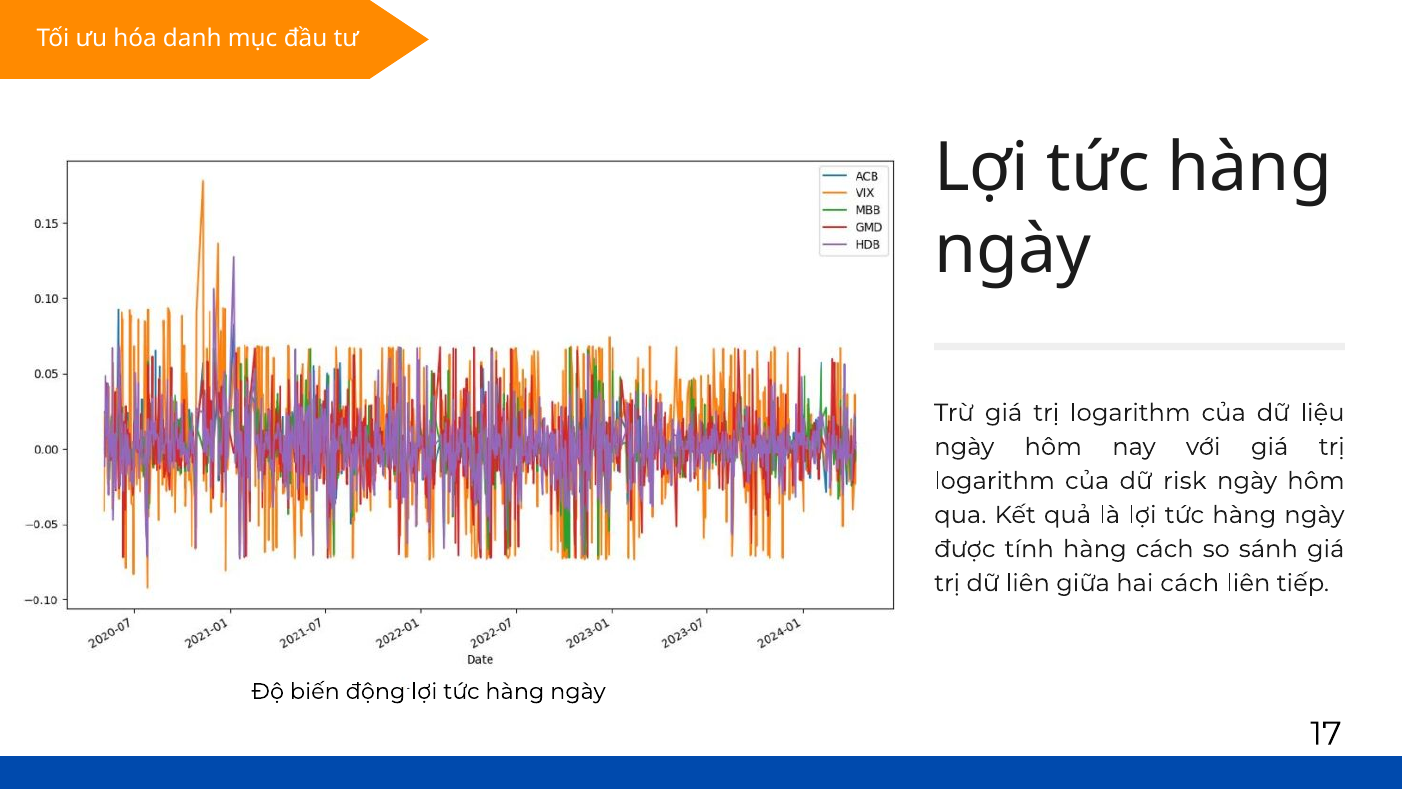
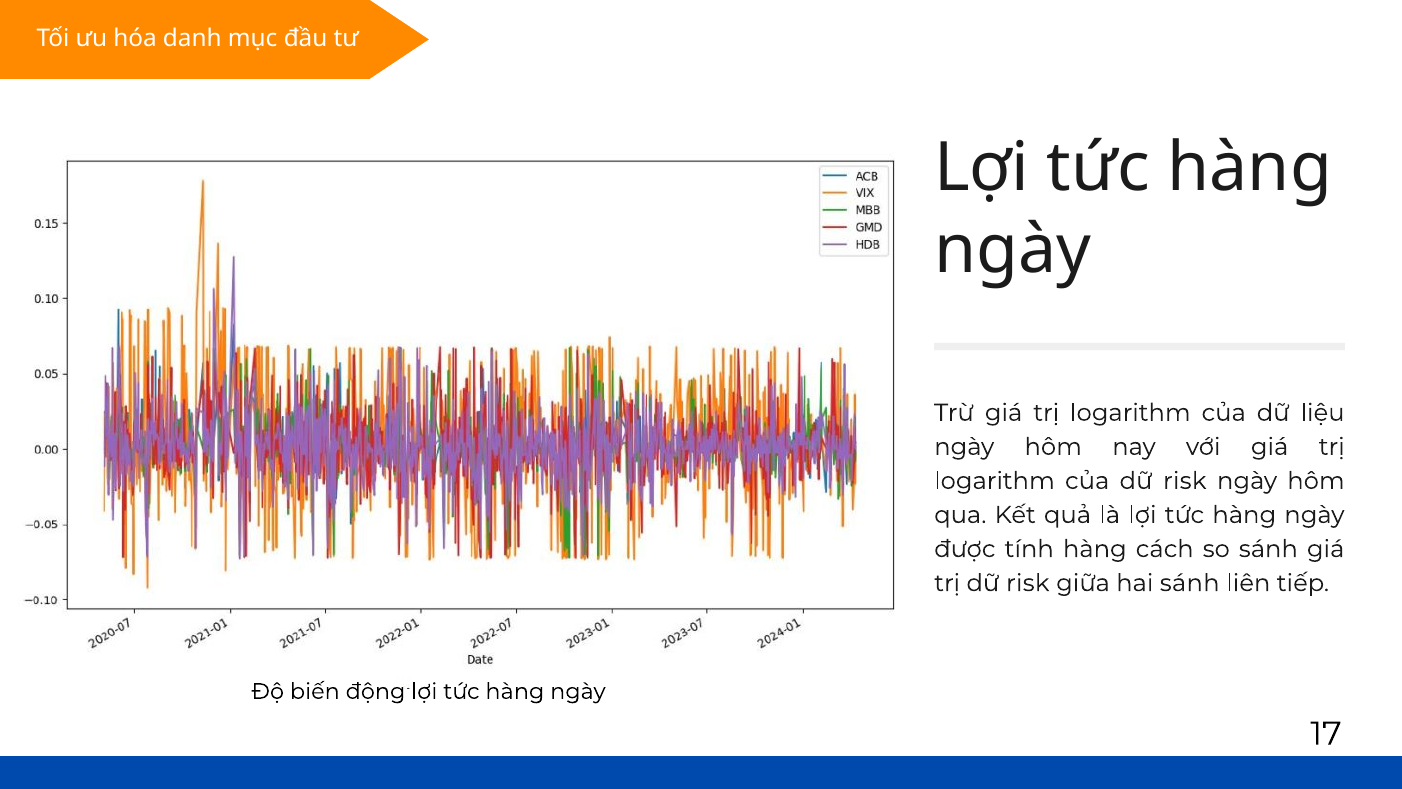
trị dữ liên: liên -> risk
hai cách: cách -> sánh
